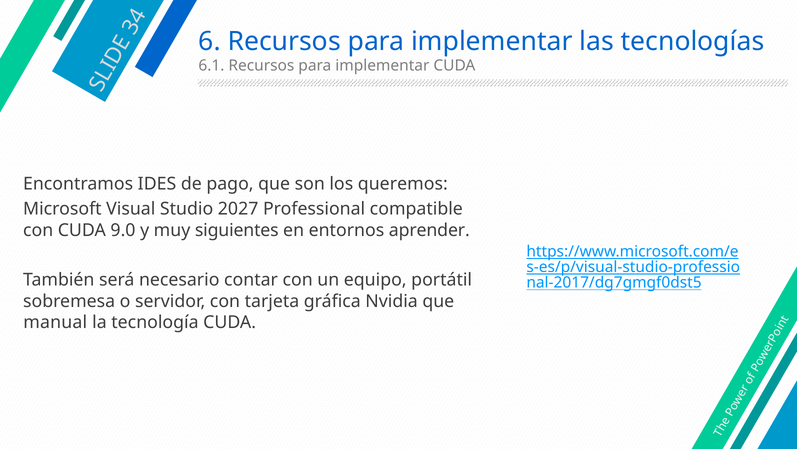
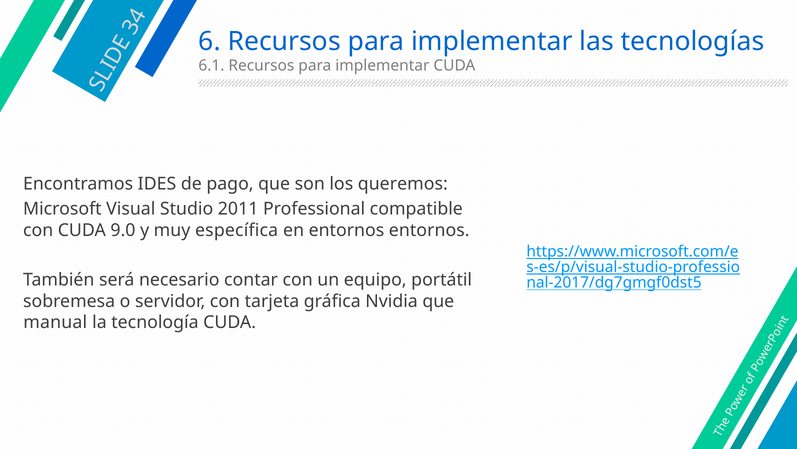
2027: 2027 -> 2011
siguientes: siguientes -> específica
entornos aprender: aprender -> entornos
